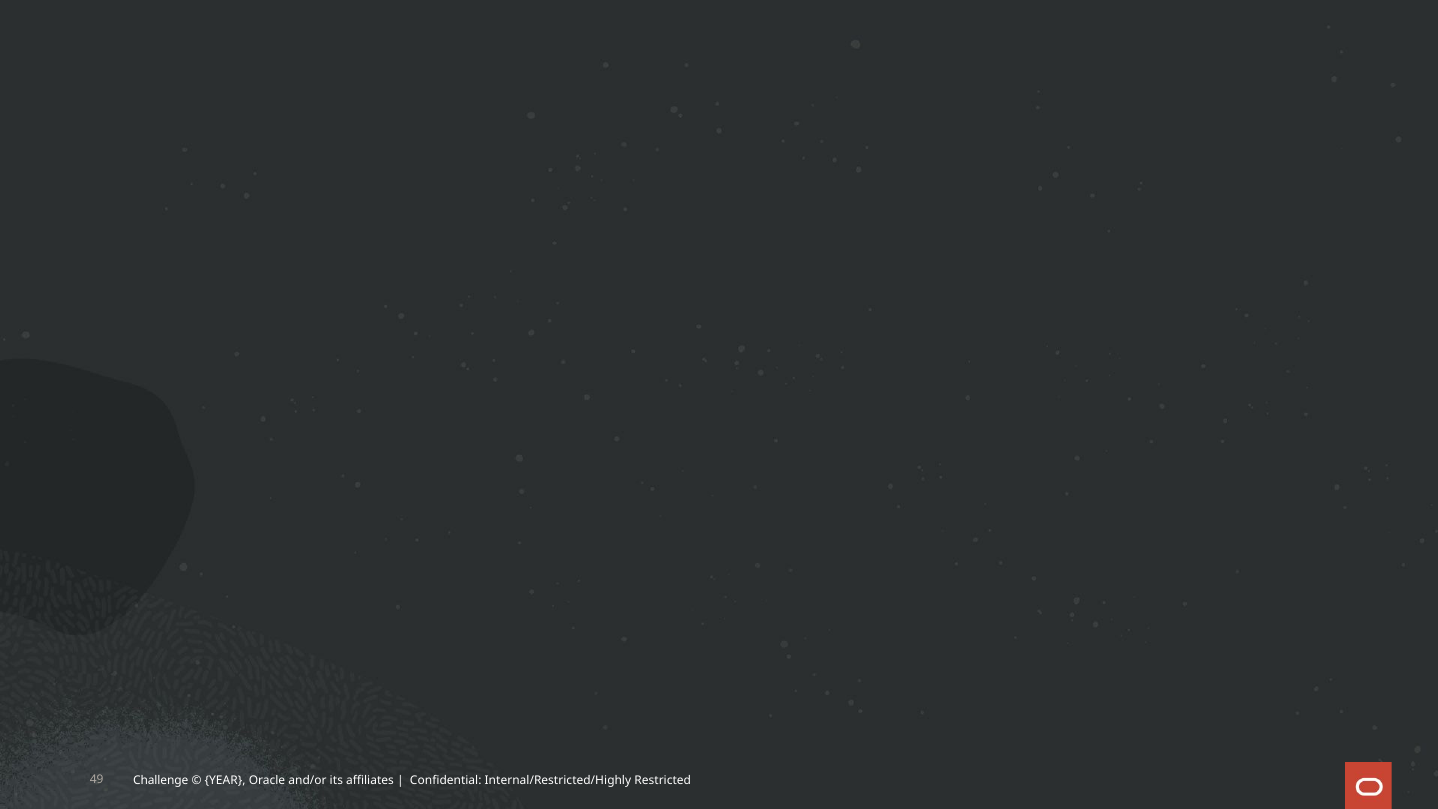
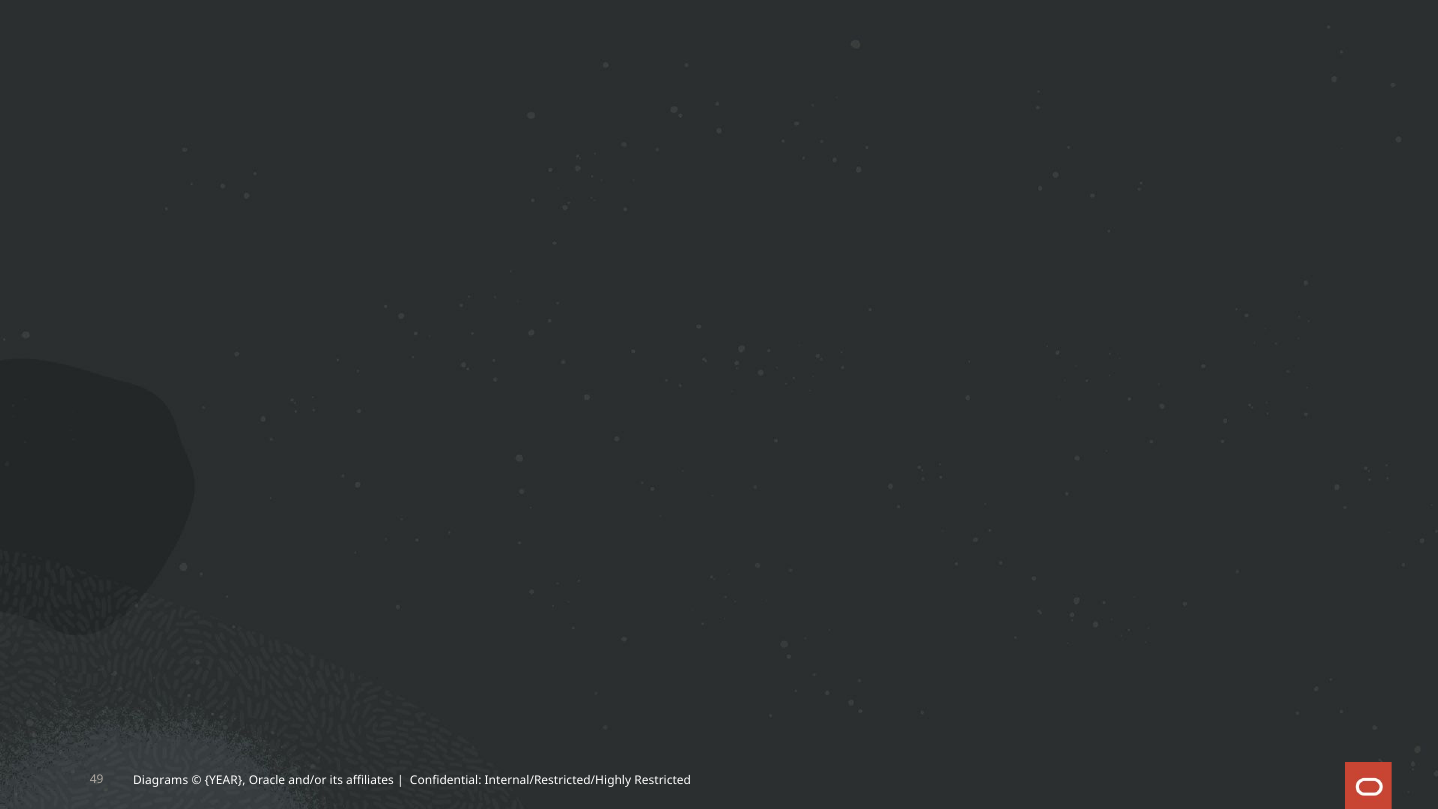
Challenge: Challenge -> Diagrams
